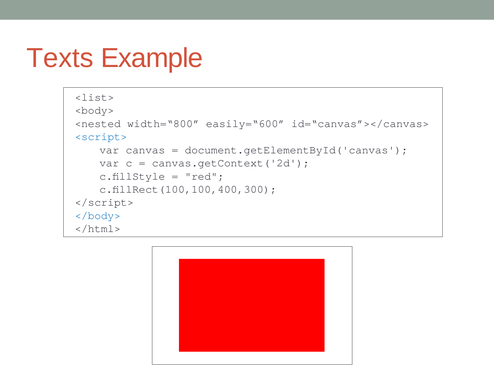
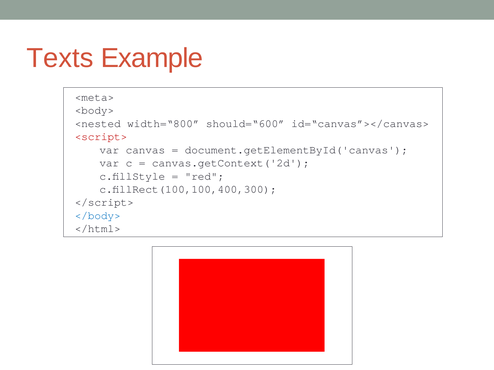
<list>: <list> -> <meta>
easily=“600: easily=“600 -> should=“600
<script> colour: blue -> red
